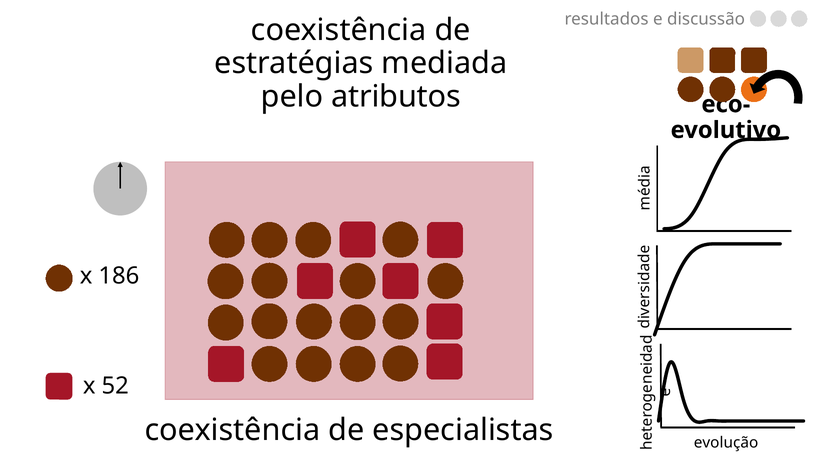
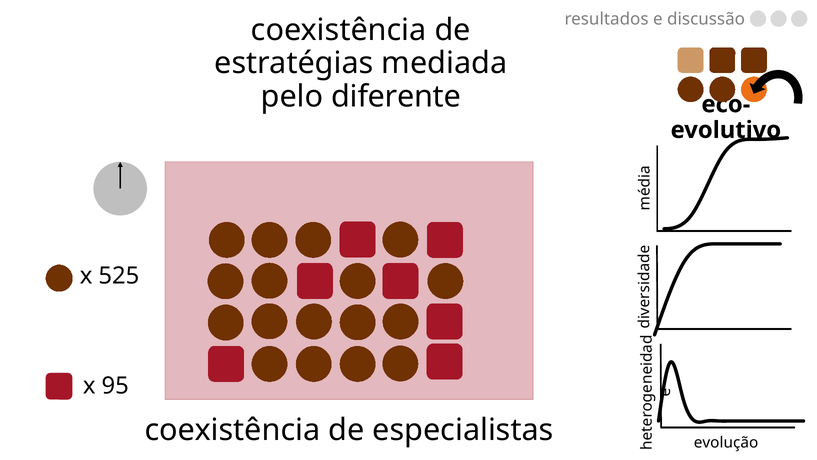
atributos: atributos -> diferente
186: 186 -> 525
52: 52 -> 95
